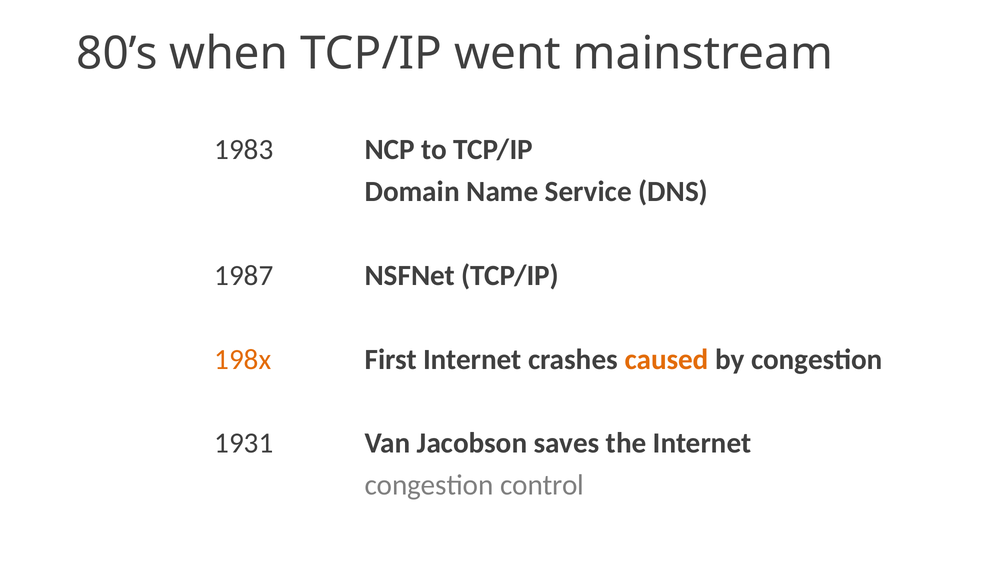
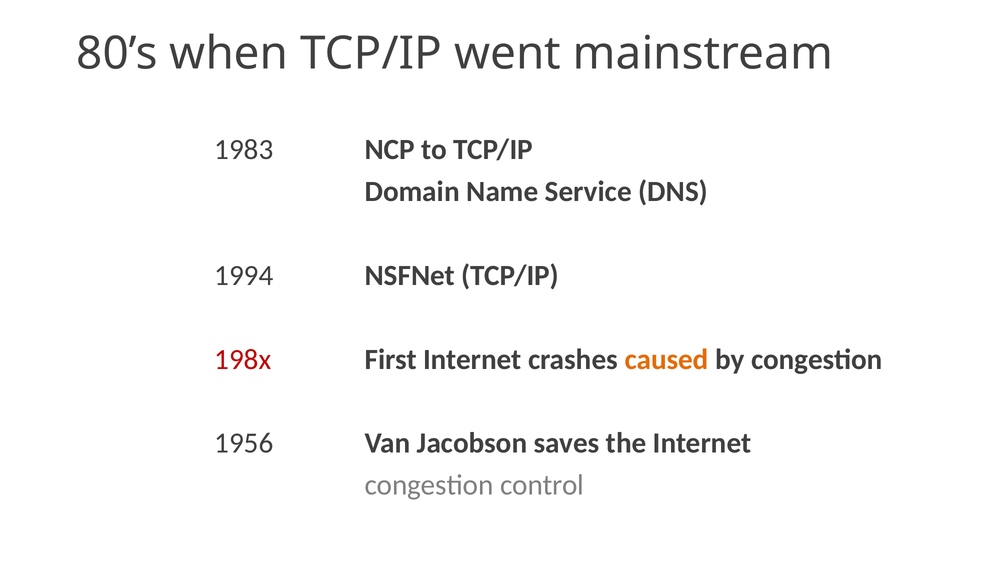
1987: 1987 -> 1994
198x colour: orange -> red
1931: 1931 -> 1956
